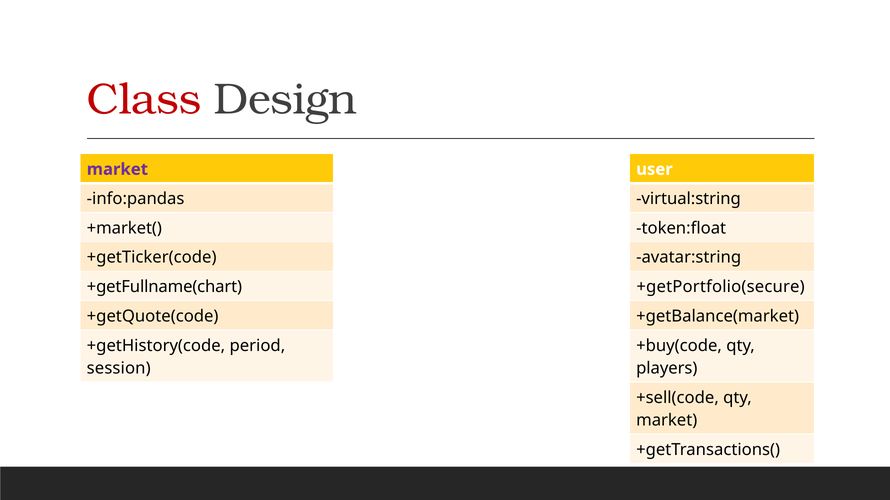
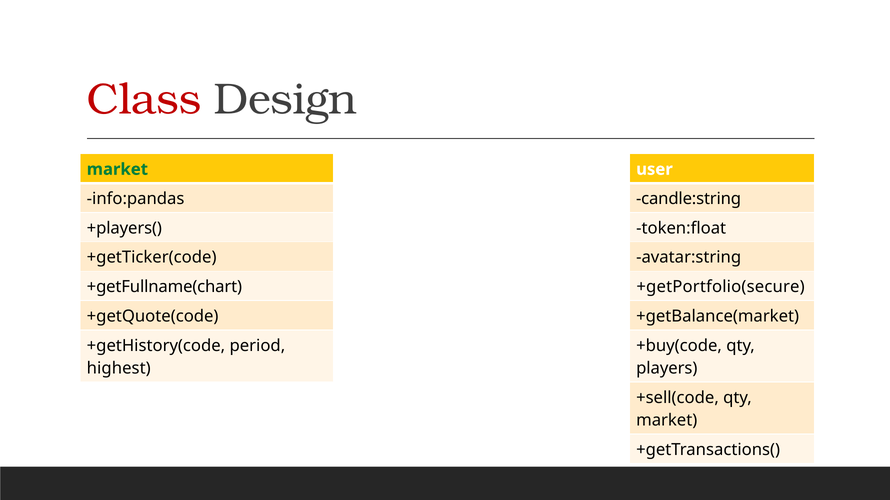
market at (117, 170) colour: purple -> green
virtual:string: virtual:string -> candle:string
+market(: +market( -> +players(
session: session -> highest
